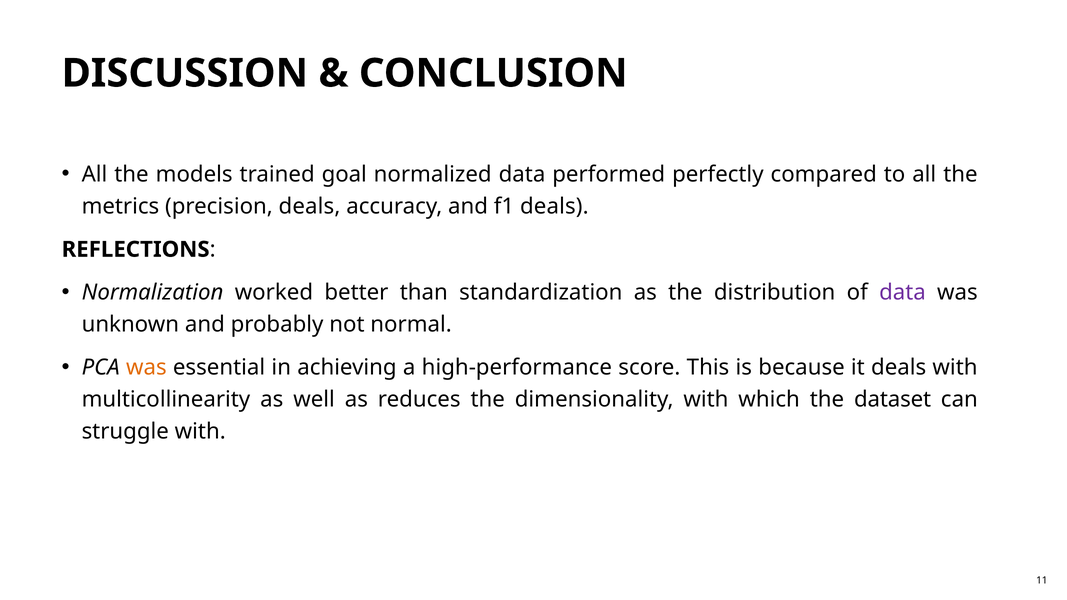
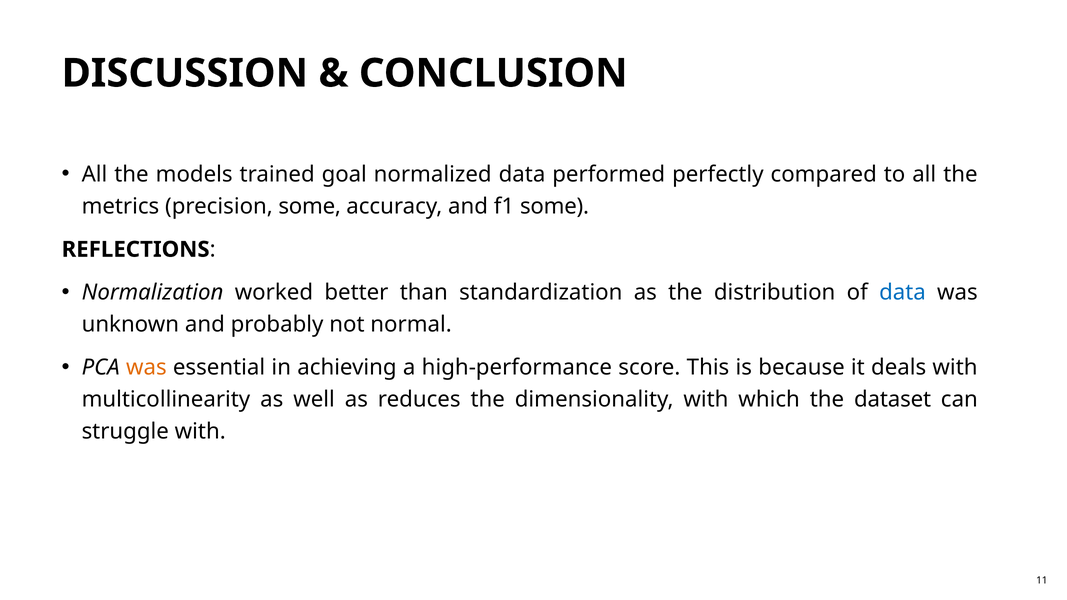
precision deals: deals -> some
f1 deals: deals -> some
data at (902, 293) colour: purple -> blue
